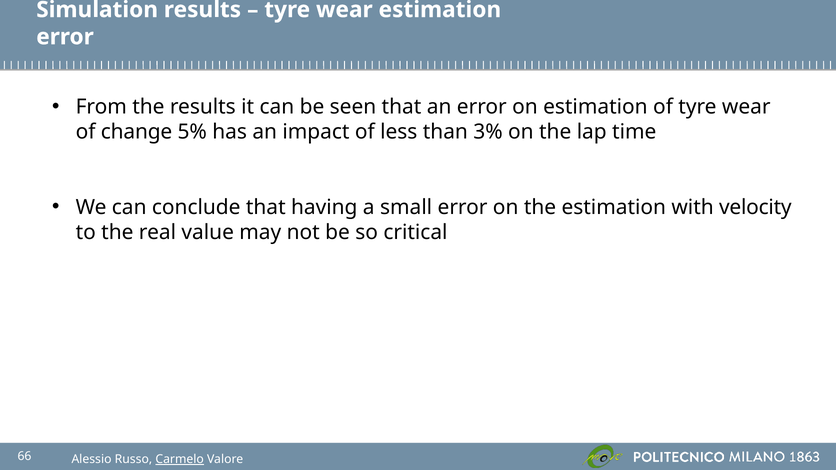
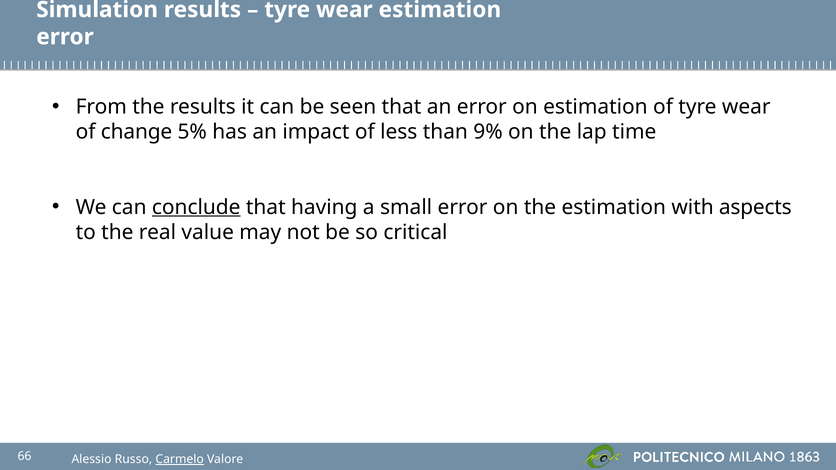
3%: 3% -> 9%
conclude underline: none -> present
velocity: velocity -> aspects
